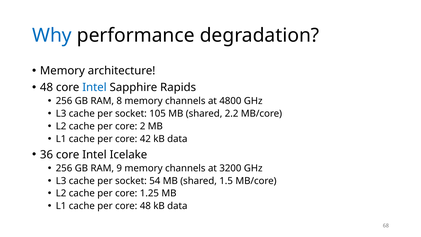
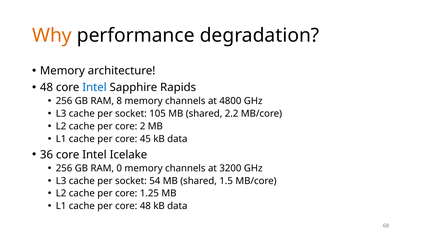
Why colour: blue -> orange
42: 42 -> 45
9: 9 -> 0
